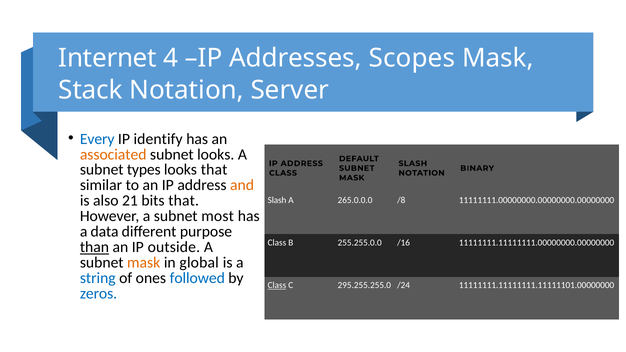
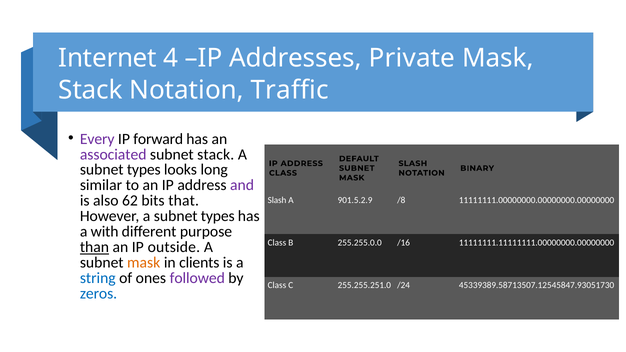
Scopes: Scopes -> Private
Server: Server -> Traffic
Every colour: blue -> purple
identify: identify -> forward
associated colour: orange -> purple
subnet looks: looks -> stack
looks that: that -> long
and colour: orange -> purple
21: 21 -> 62
265.0.0.0: 265.0.0.0 -> 901.5.2.9
However a subnet most: most -> types
data: data -> with
global: global -> clients
followed colour: blue -> purple
Class at (277, 286) underline: present -> none
295.255.255.0: 295.255.255.0 -> 255.255.251.0
11111111.11111111.11111101.00000000: 11111111.11111111.11111101.00000000 -> 45339389.58713507.12545847.93051730
